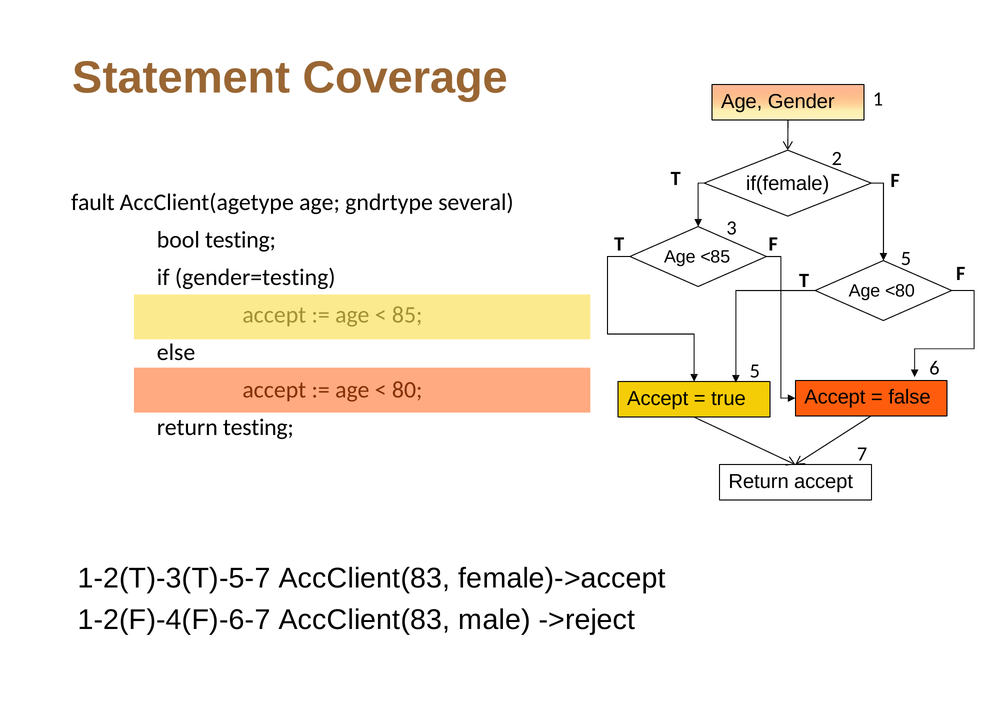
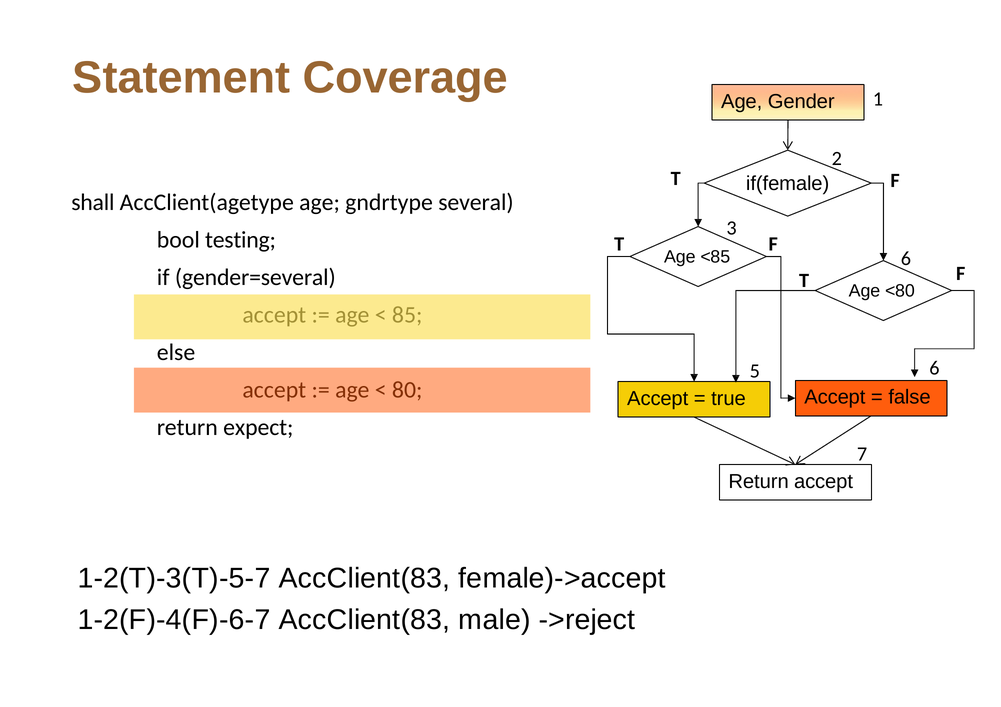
fault: fault -> shall
<85 5: 5 -> 6
gender=testing: gender=testing -> gender=several
return testing: testing -> expect
